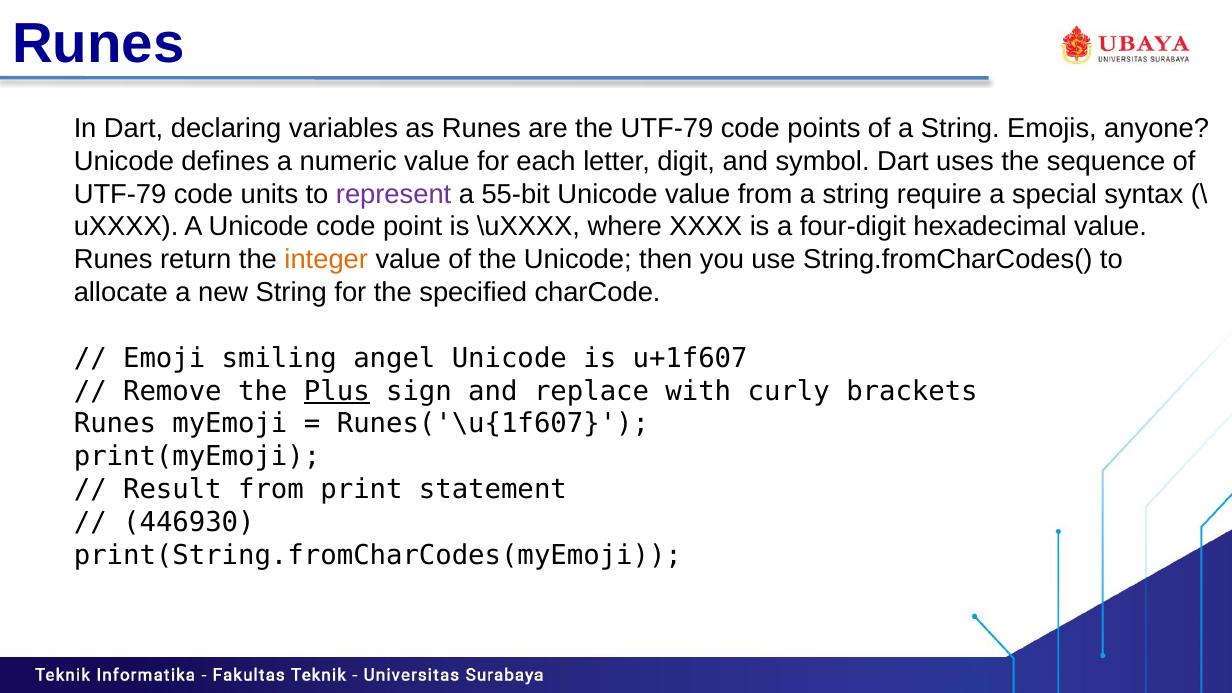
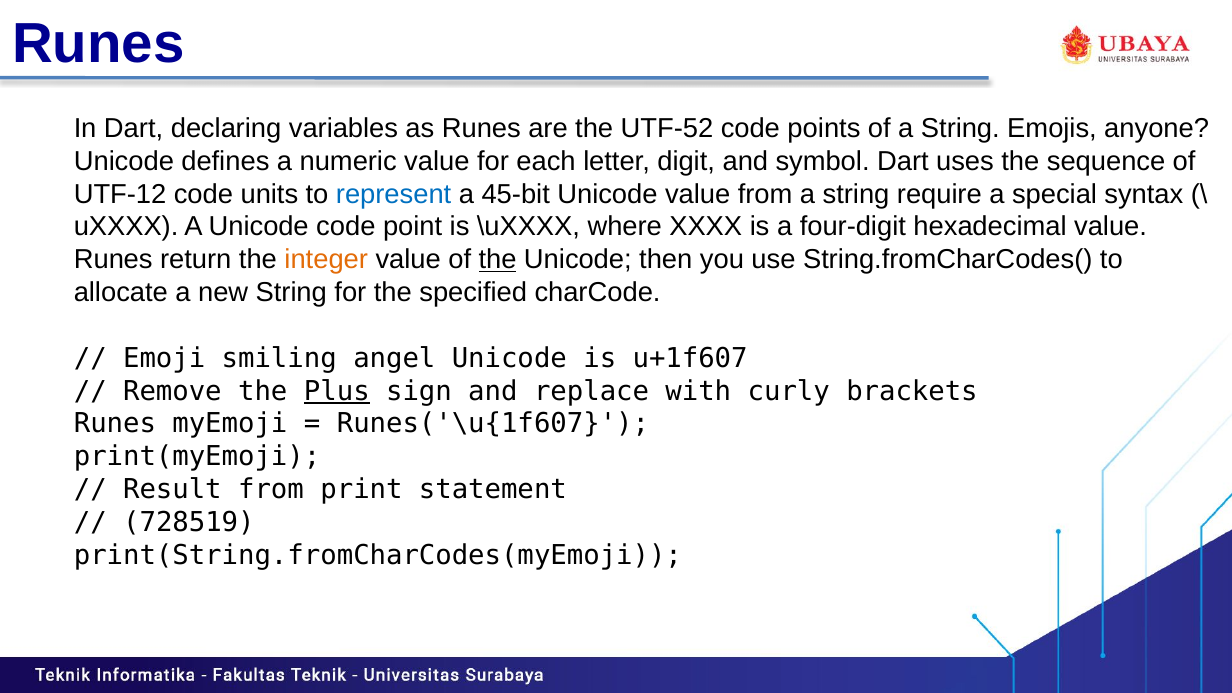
the UTF-79: UTF-79 -> UTF-52
UTF-79 at (120, 194): UTF-79 -> UTF-12
represent colour: purple -> blue
55-bit: 55-bit -> 45-bit
the at (498, 260) underline: none -> present
446930: 446930 -> 728519
